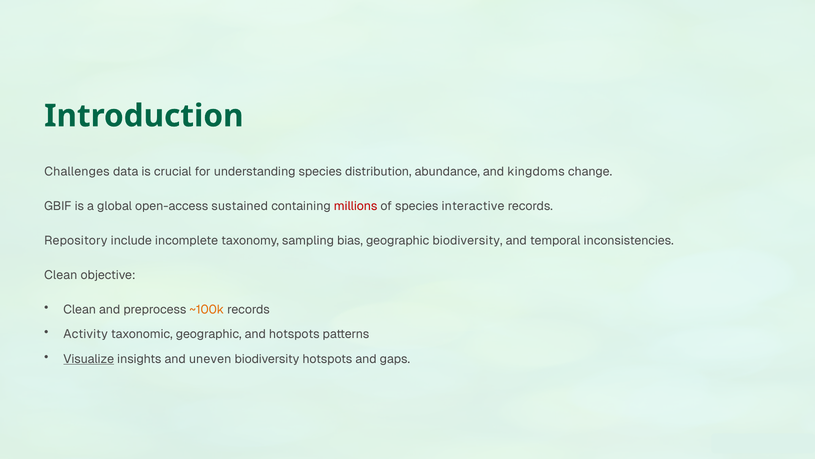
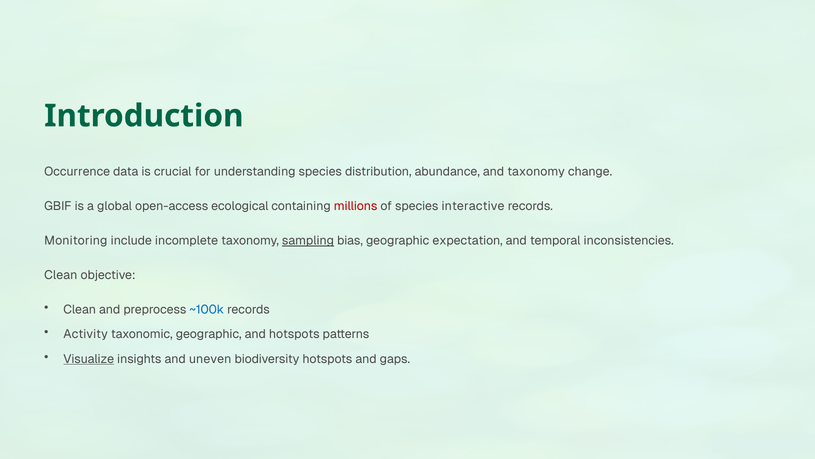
Challenges: Challenges -> Occurrence
and kingdoms: kingdoms -> taxonomy
sustained: sustained -> ecological
Repository: Repository -> Monitoring
sampling underline: none -> present
geographic biodiversity: biodiversity -> expectation
~100k colour: orange -> blue
